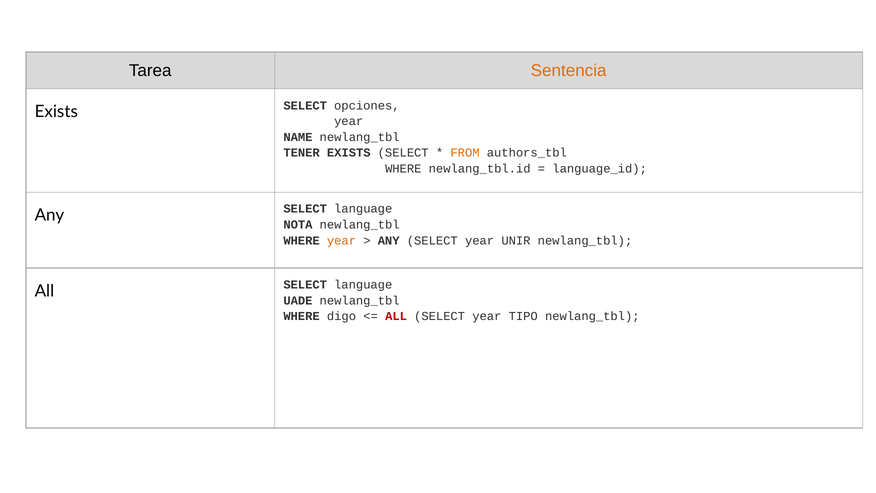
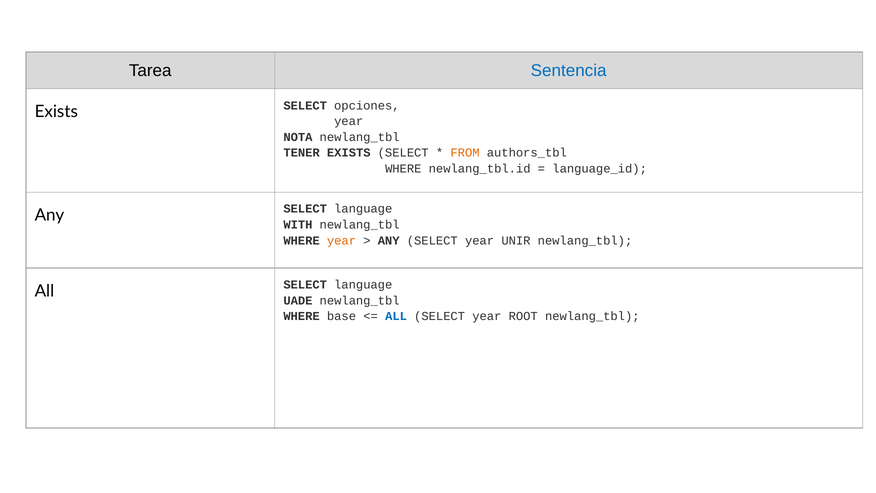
Sentencia colour: orange -> blue
NAME: NAME -> NOTA
NOTA: NOTA -> WITH
digo: digo -> base
ALL at (396, 316) colour: red -> blue
TIPO: TIPO -> ROOT
